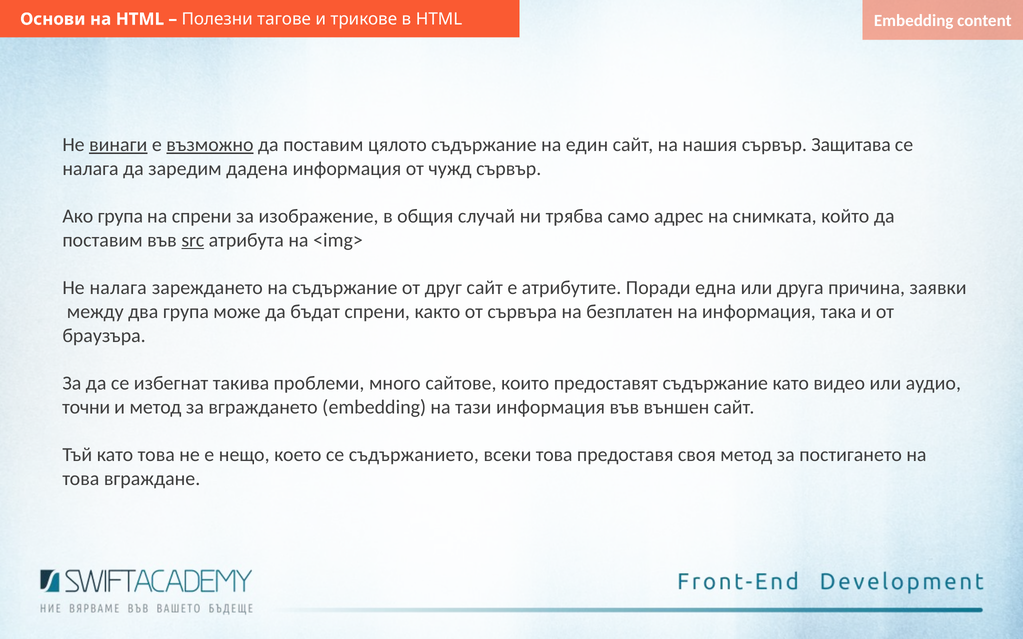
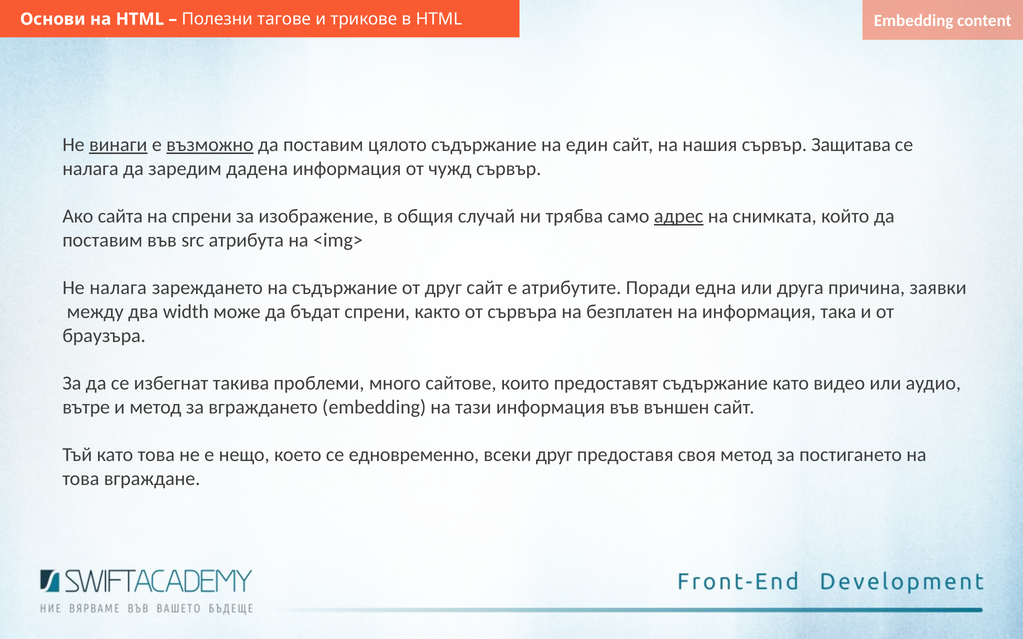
Ако група: група -> сайта
адрес underline: none -> present
src underline: present -> none
два група: група -> width
точни: точни -> вътре
съдържанието: съдържанието -> едновременно
всеки това: това -> друг
